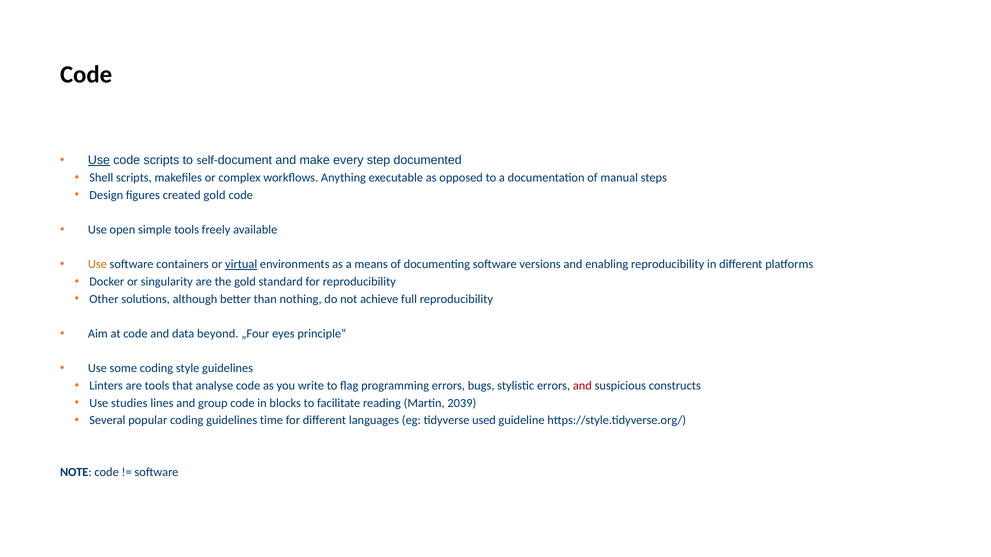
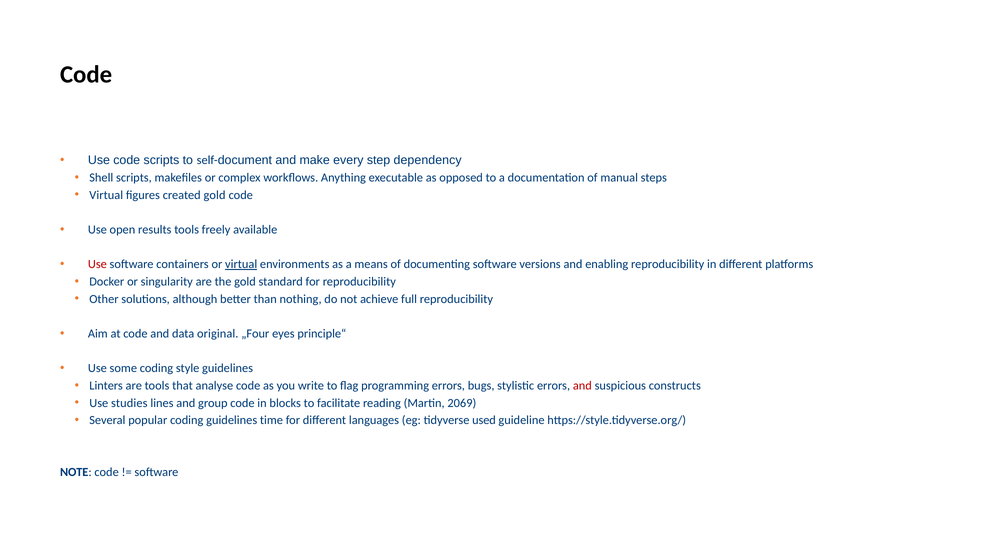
Use at (99, 160) underline: present -> none
documented: documented -> dependency
Design at (106, 195): Design -> Virtual
simple: simple -> results
Use at (97, 265) colour: orange -> red
beyond: beyond -> original
2039: 2039 -> 2069
